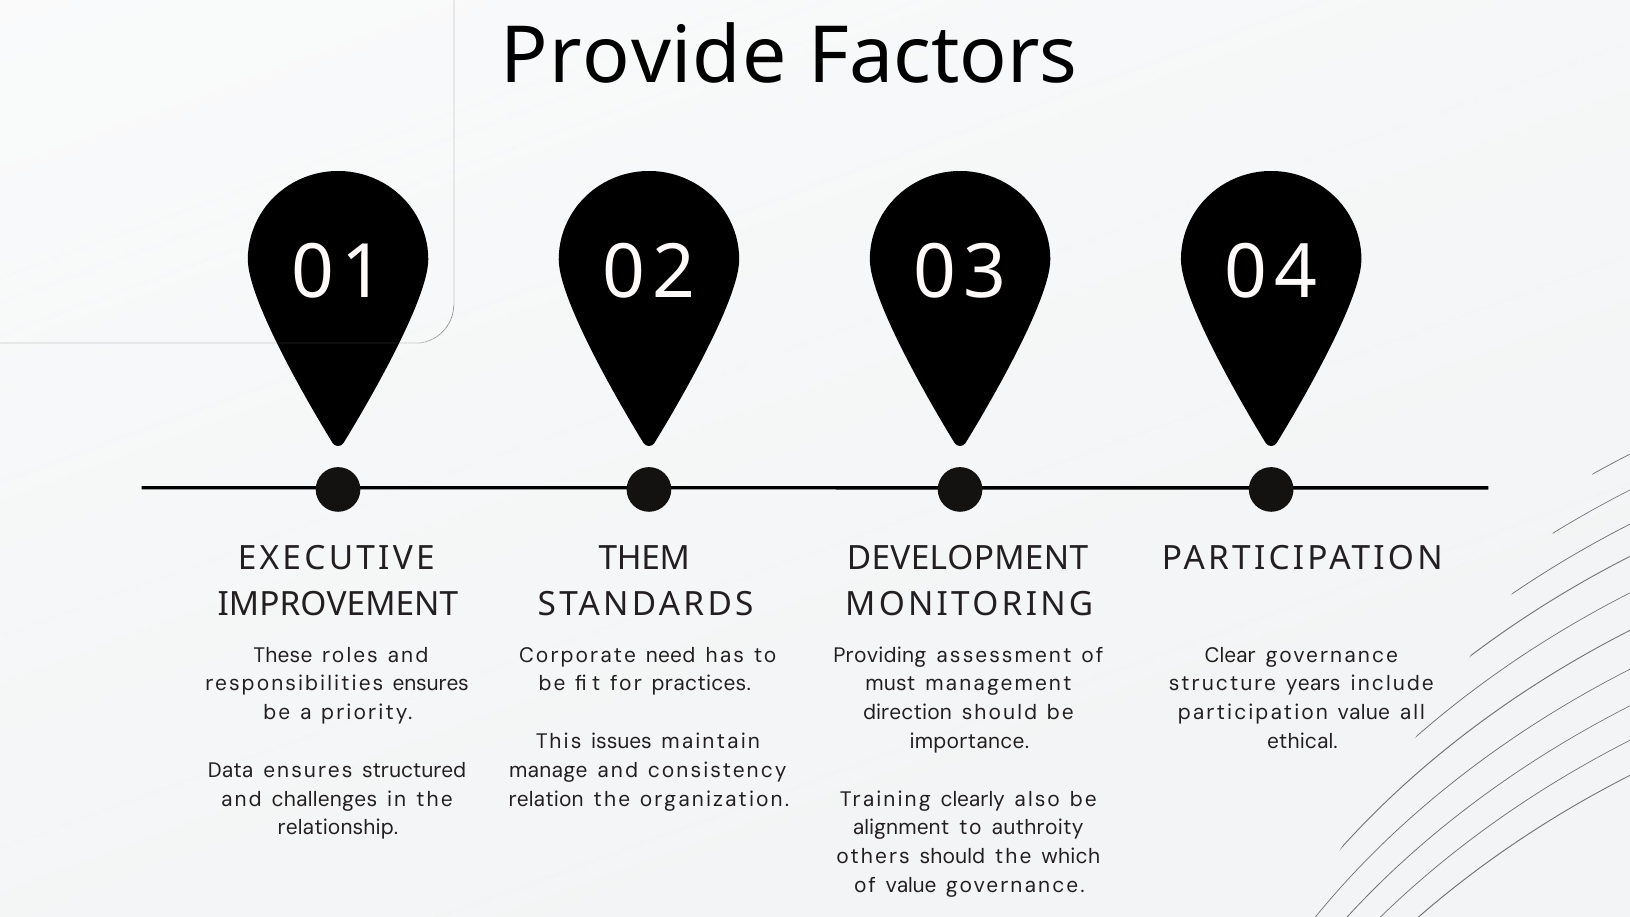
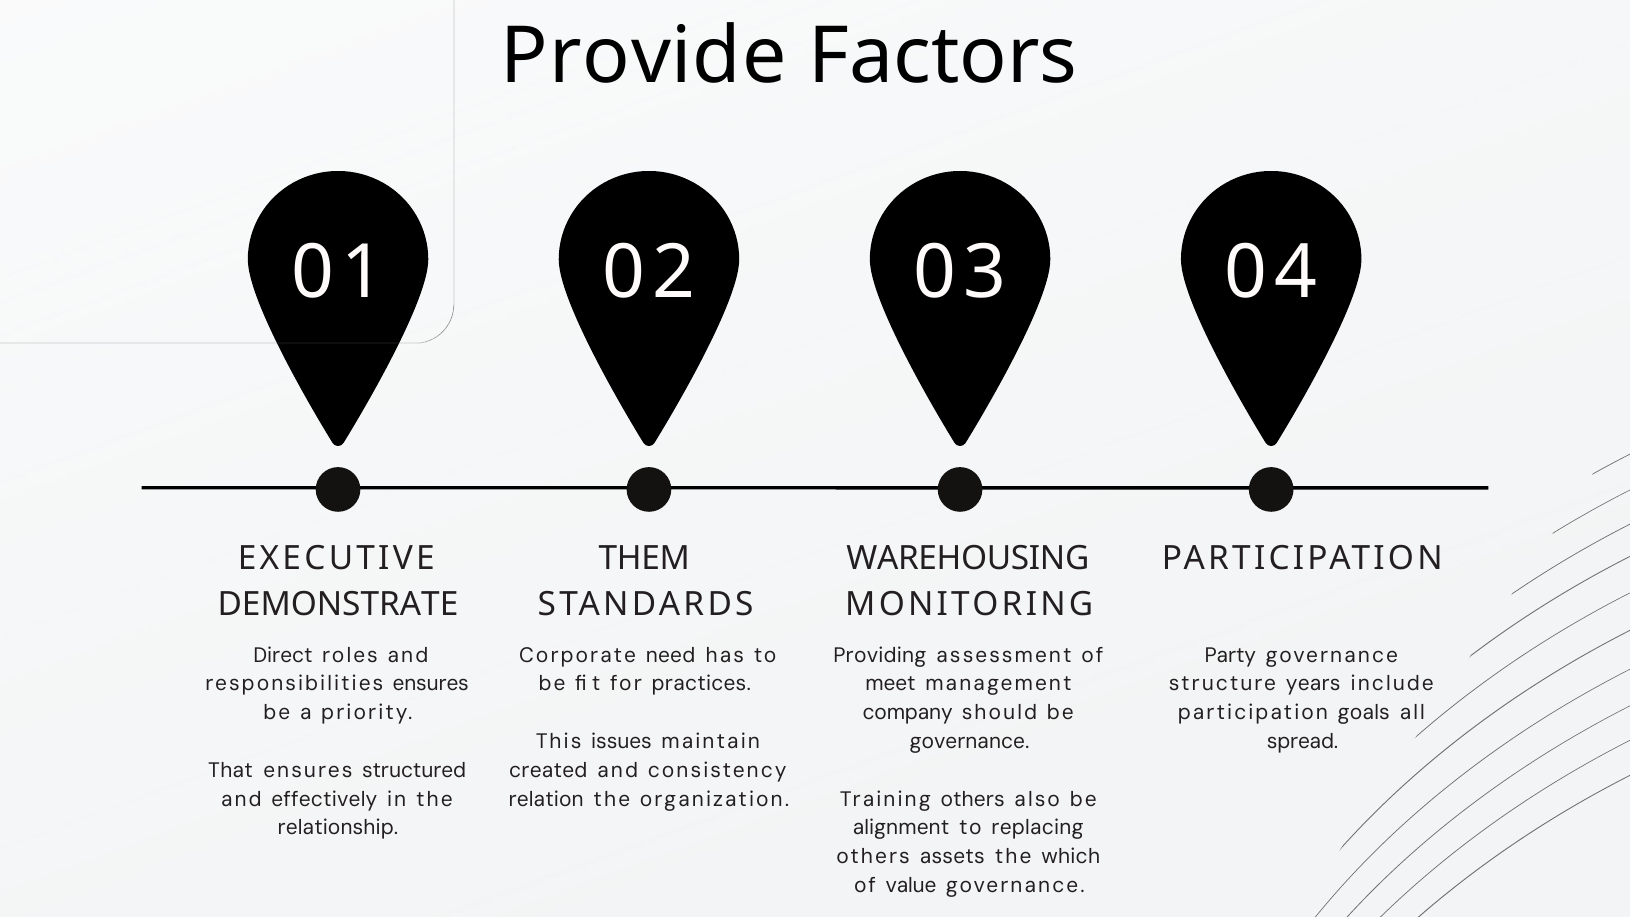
DEVELOPMENT: DEVELOPMENT -> WAREHOUSING
IMPROVEMENT: IMPROVEMENT -> DEMONSTRATE
These: These -> Direct
Clear: Clear -> Party
must: must -> meet
direction: direction -> company
participation value: value -> goals
importance at (969, 741): importance -> governance
ethical: ethical -> spread
Data: Data -> That
manage: manage -> created
challenges: challenges -> effectively
Training clearly: clearly -> others
authroity: authroity -> replacing
others should: should -> assets
